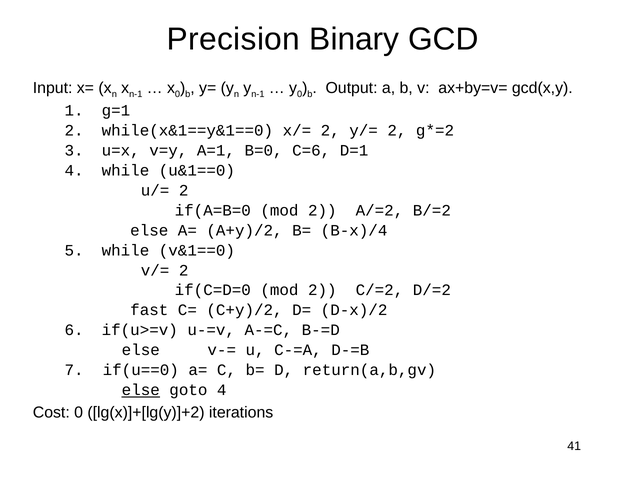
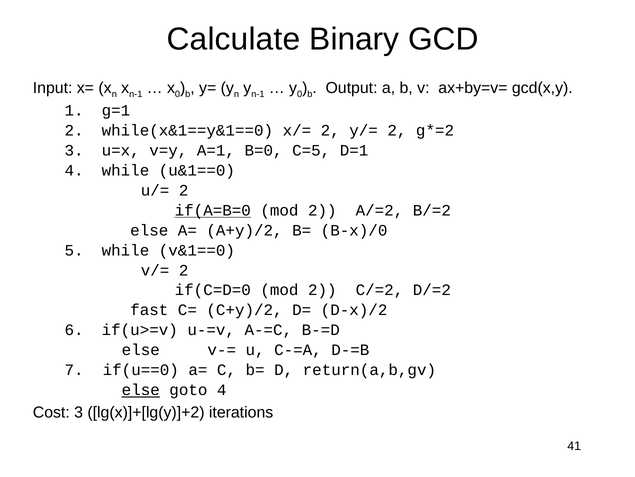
Precision: Precision -> Calculate
C=6: C=6 -> C=5
if(A=B=0 underline: none -> present
B-x)/4: B-x)/4 -> B-x)/0
Cost 0: 0 -> 3
